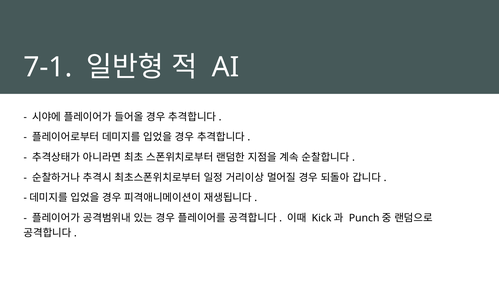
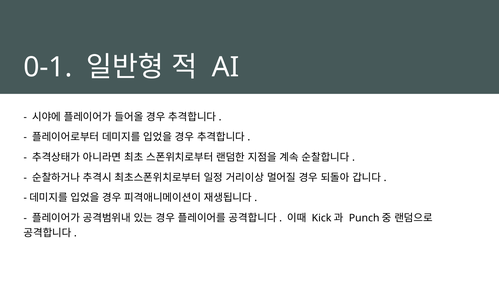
7-1: 7-1 -> 0-1
